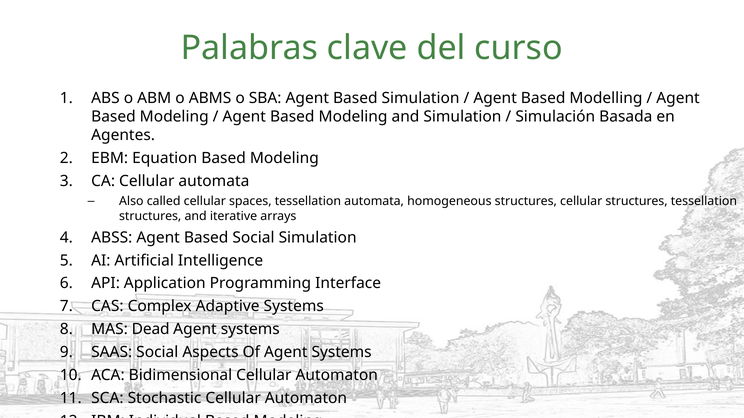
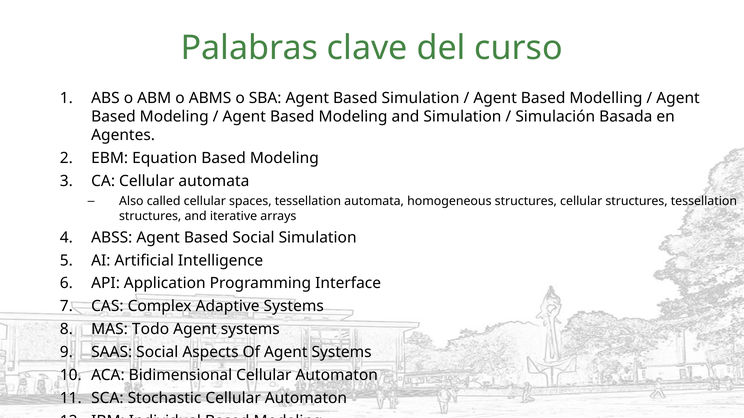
Dead: Dead -> Todo
